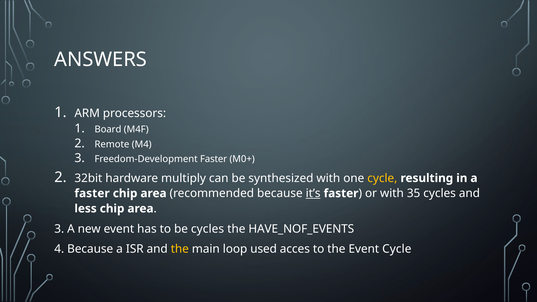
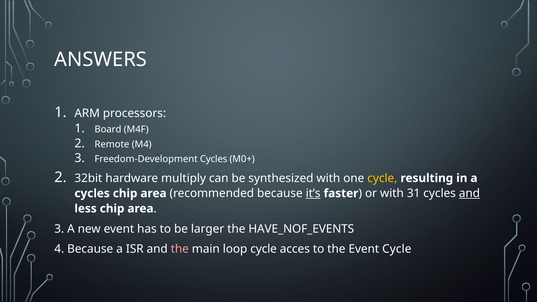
Freedom-Development Faster: Faster -> Cycles
faster at (92, 193): faster -> cycles
35: 35 -> 31
and at (469, 193) underline: none -> present
be cycles: cycles -> larger
the at (180, 249) colour: yellow -> pink
loop used: used -> cycle
